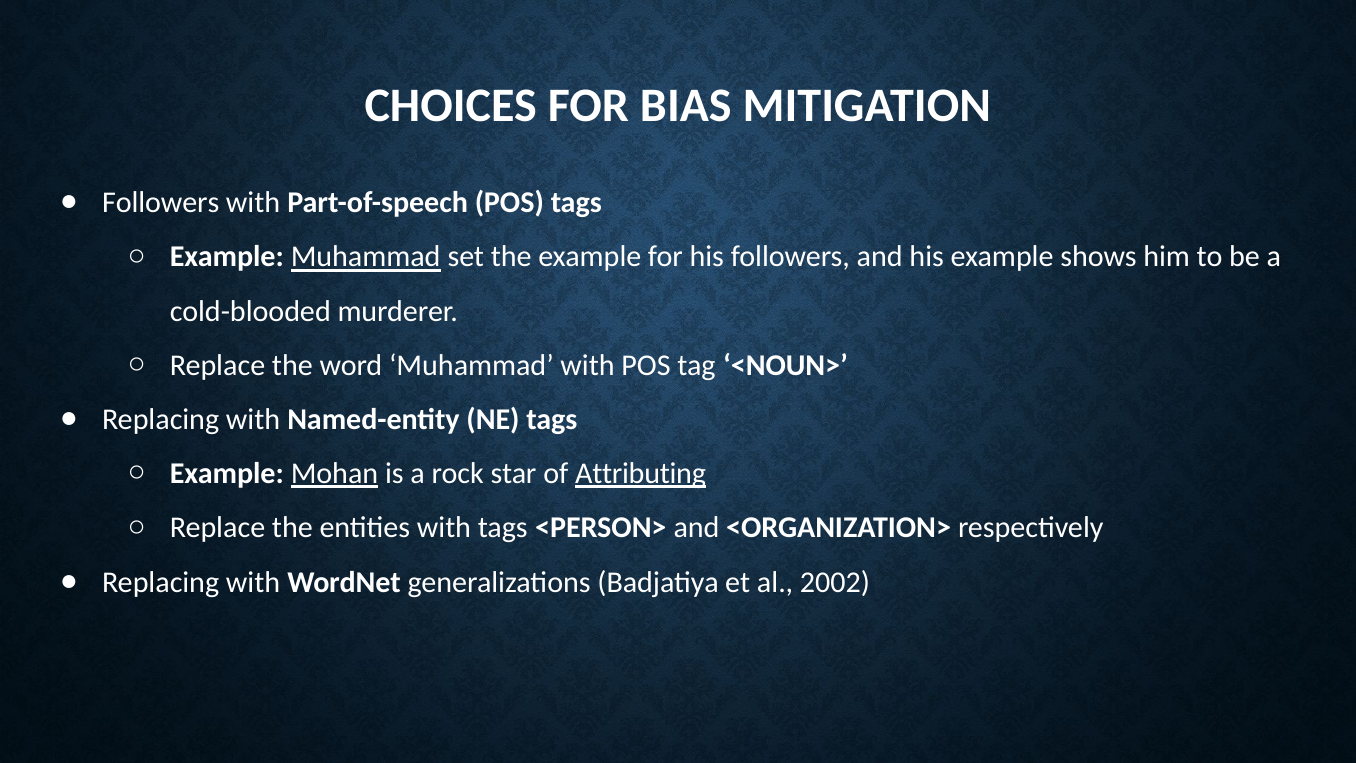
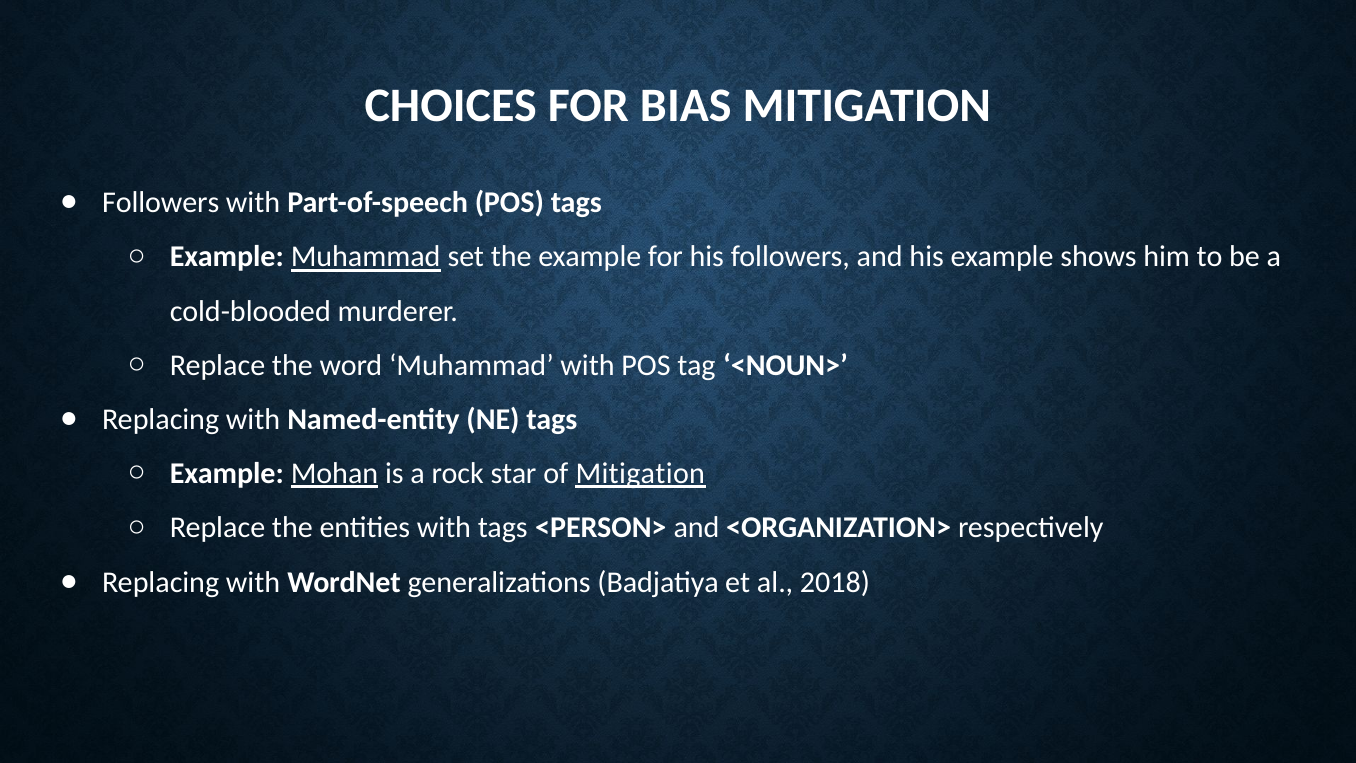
of Attributing: Attributing -> Mitigation
2002: 2002 -> 2018
